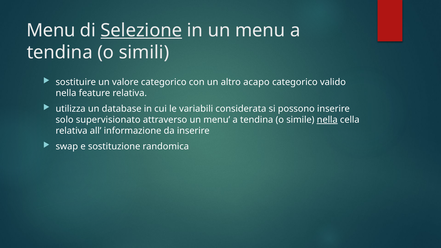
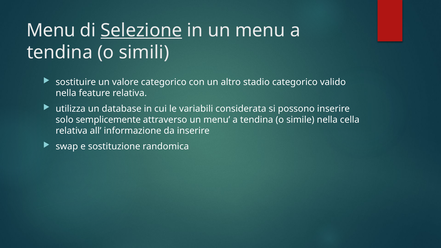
acapo: acapo -> stadio
supervisionato: supervisionato -> semplicemente
nella at (327, 120) underline: present -> none
